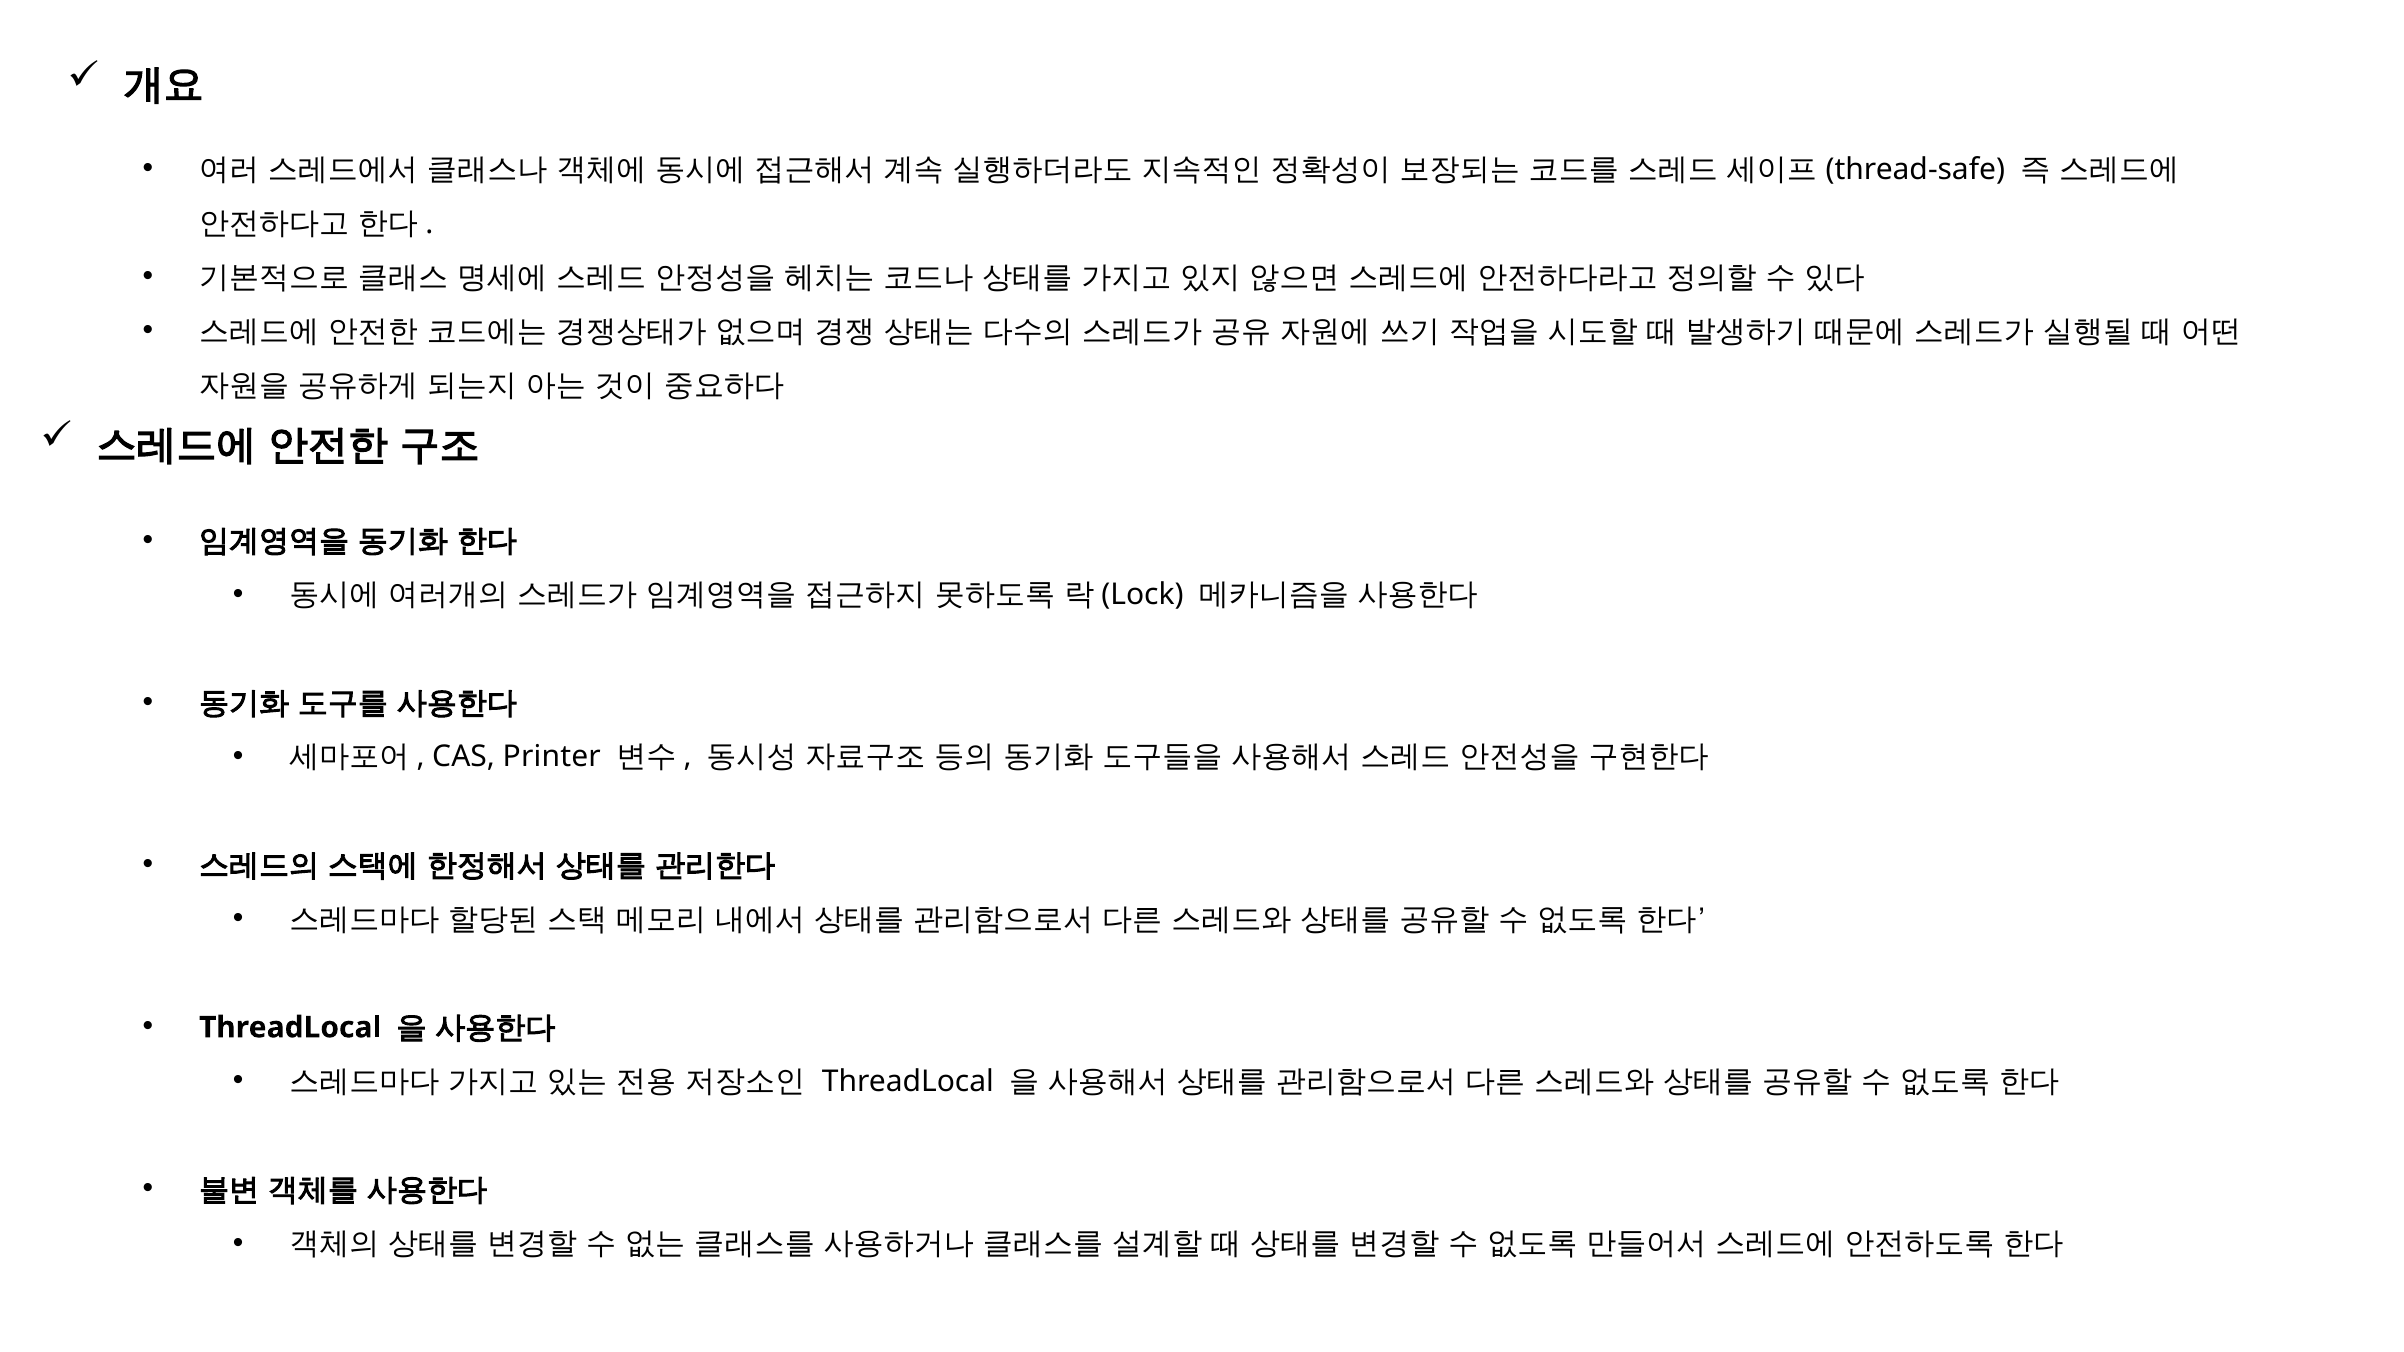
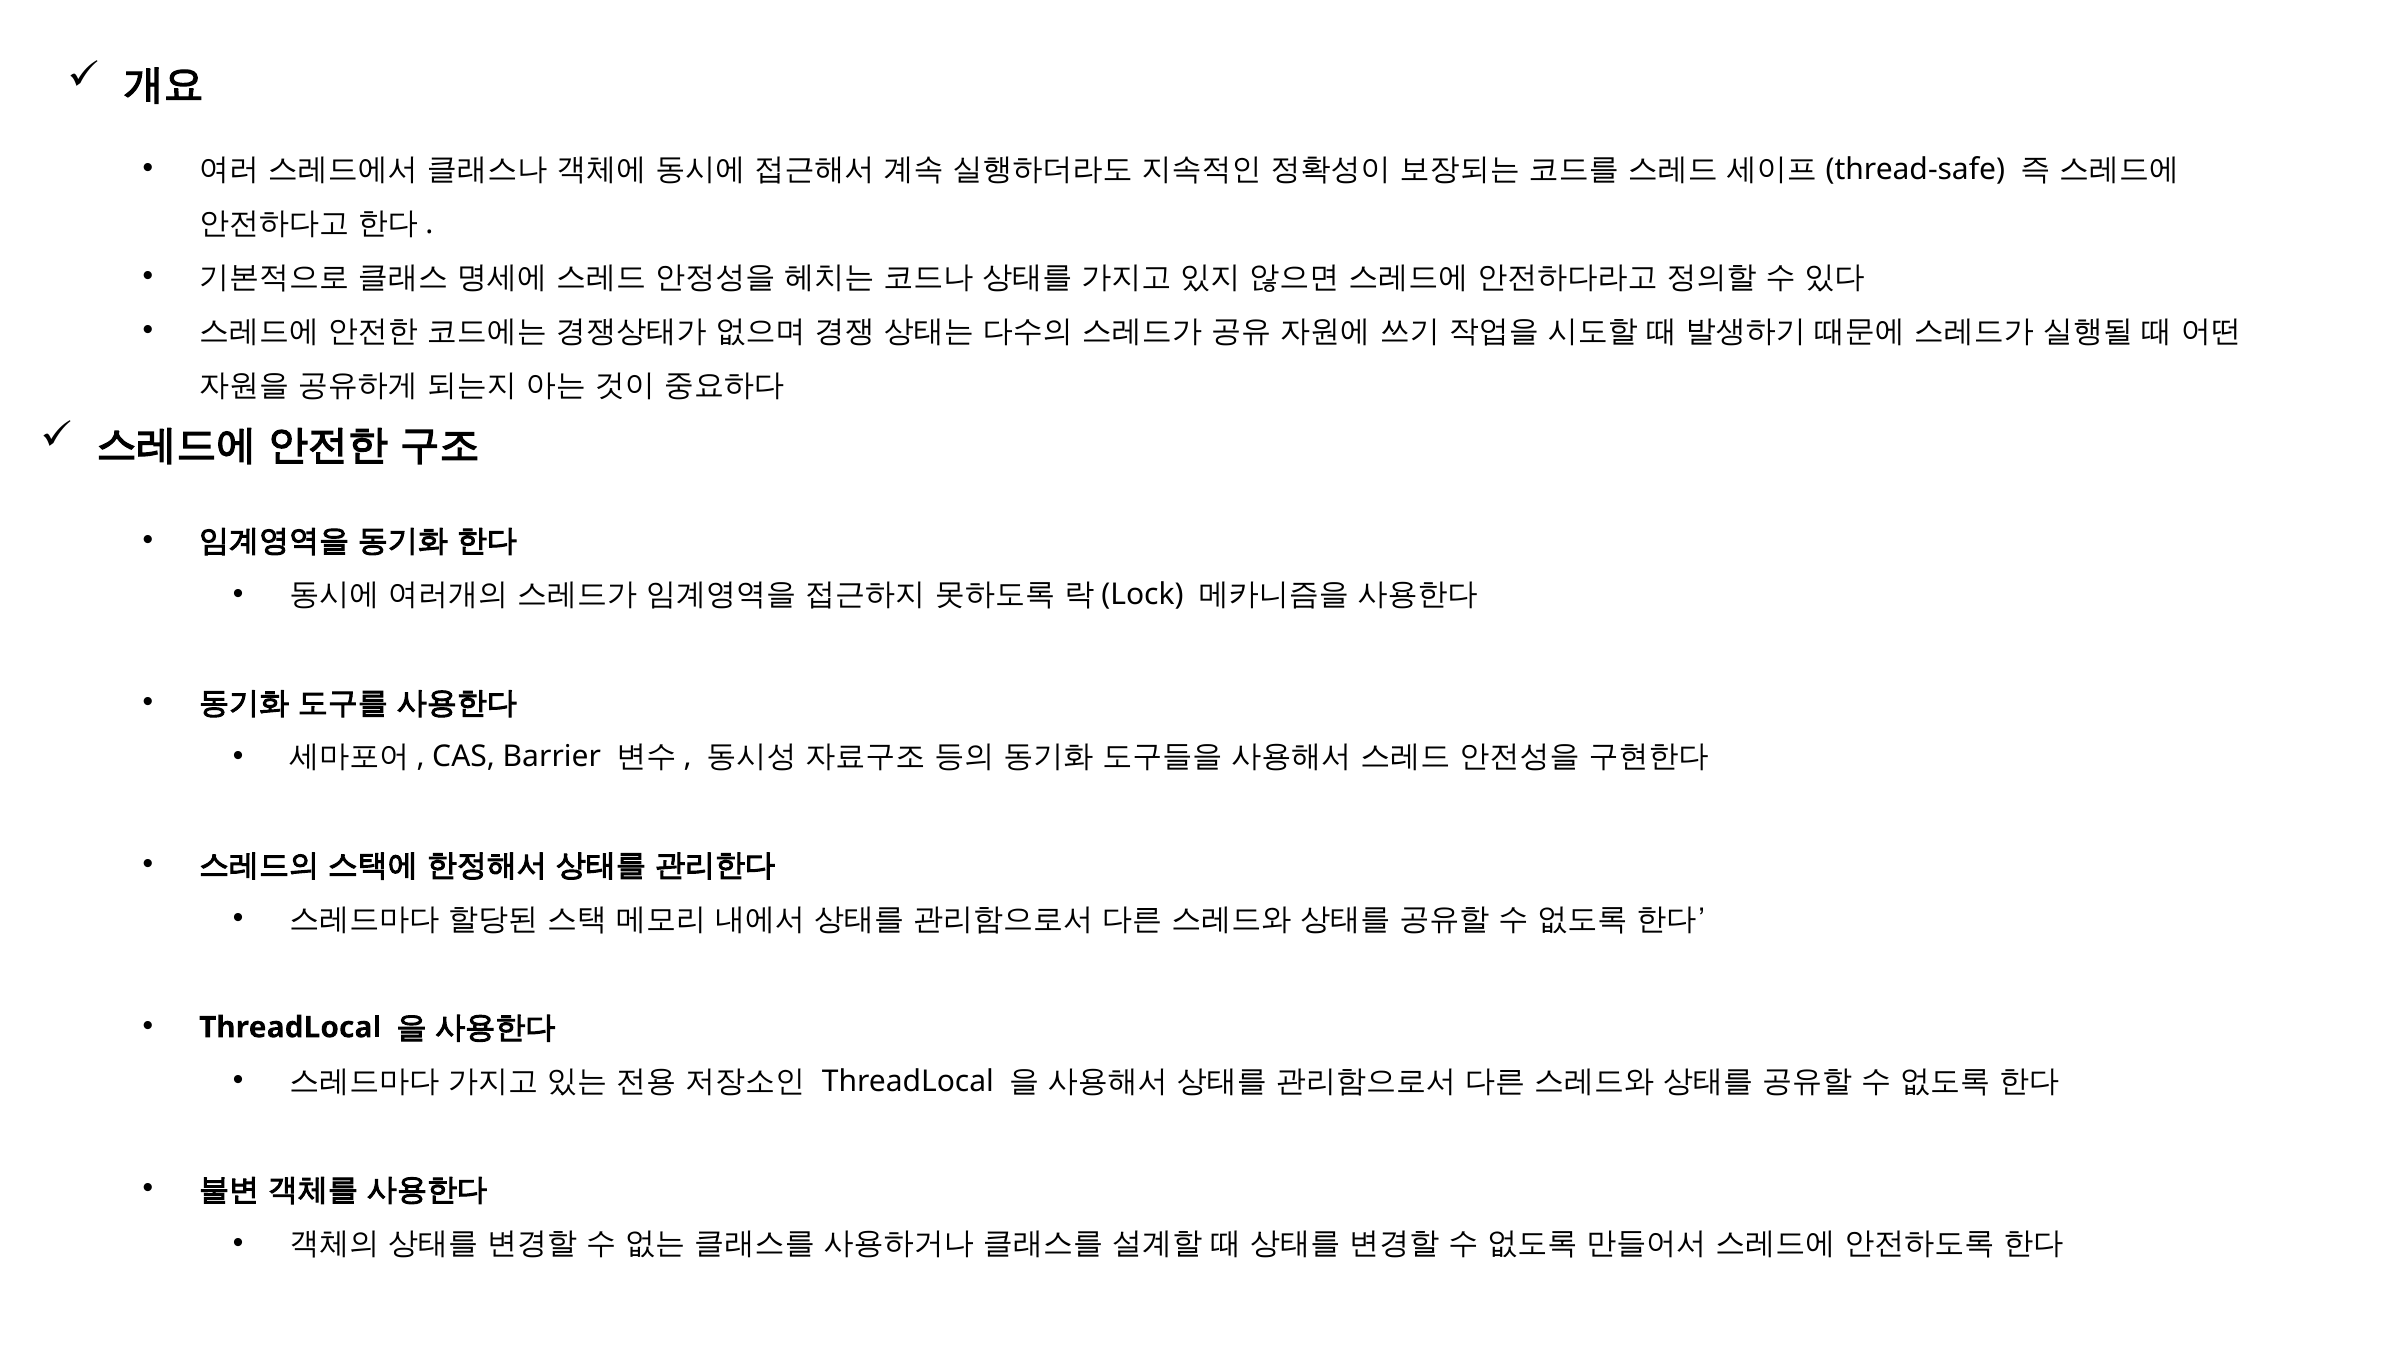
Printer: Printer -> Barrier
